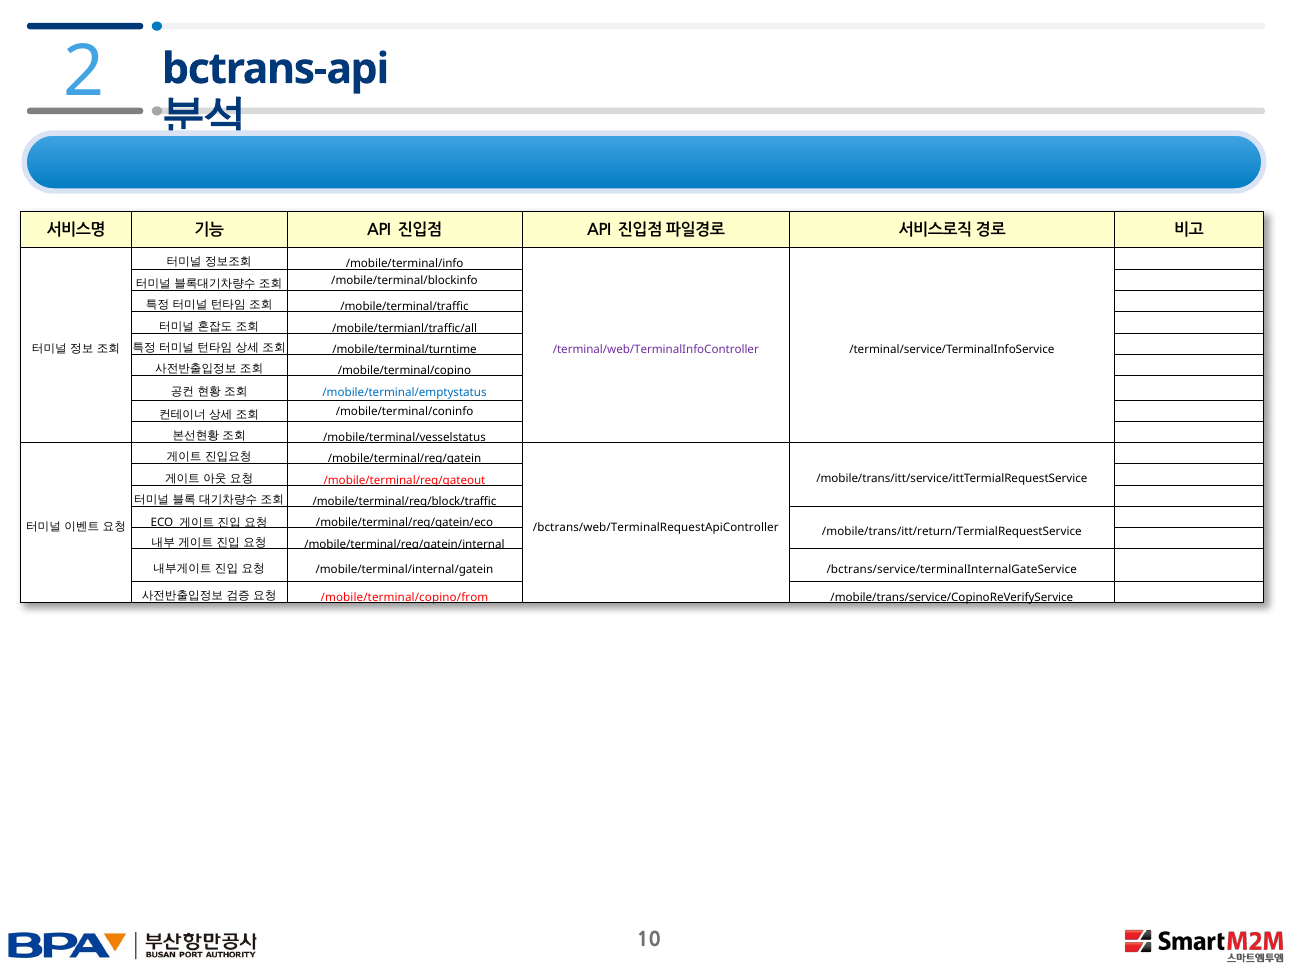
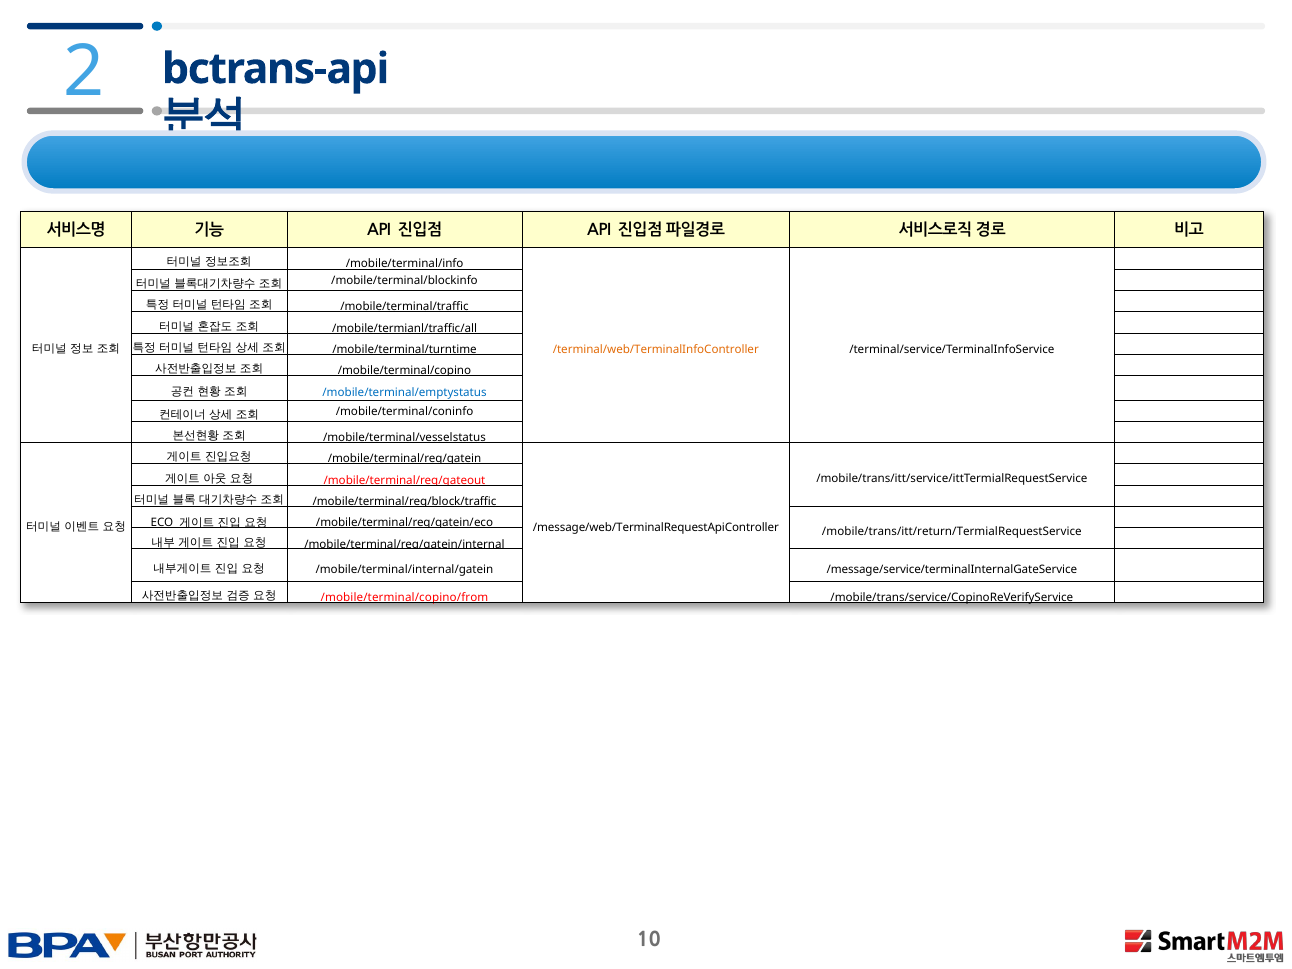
/terminal/web/TerminalInfoController colour: purple -> orange
/bctrans/web/TerminalRequestApiController: /bctrans/web/TerminalRequestApiController -> /message/web/TerminalRequestApiController
/bctrans/service/terminalInternalGateService: /bctrans/service/terminalInternalGateService -> /message/service/terminalInternalGateService
